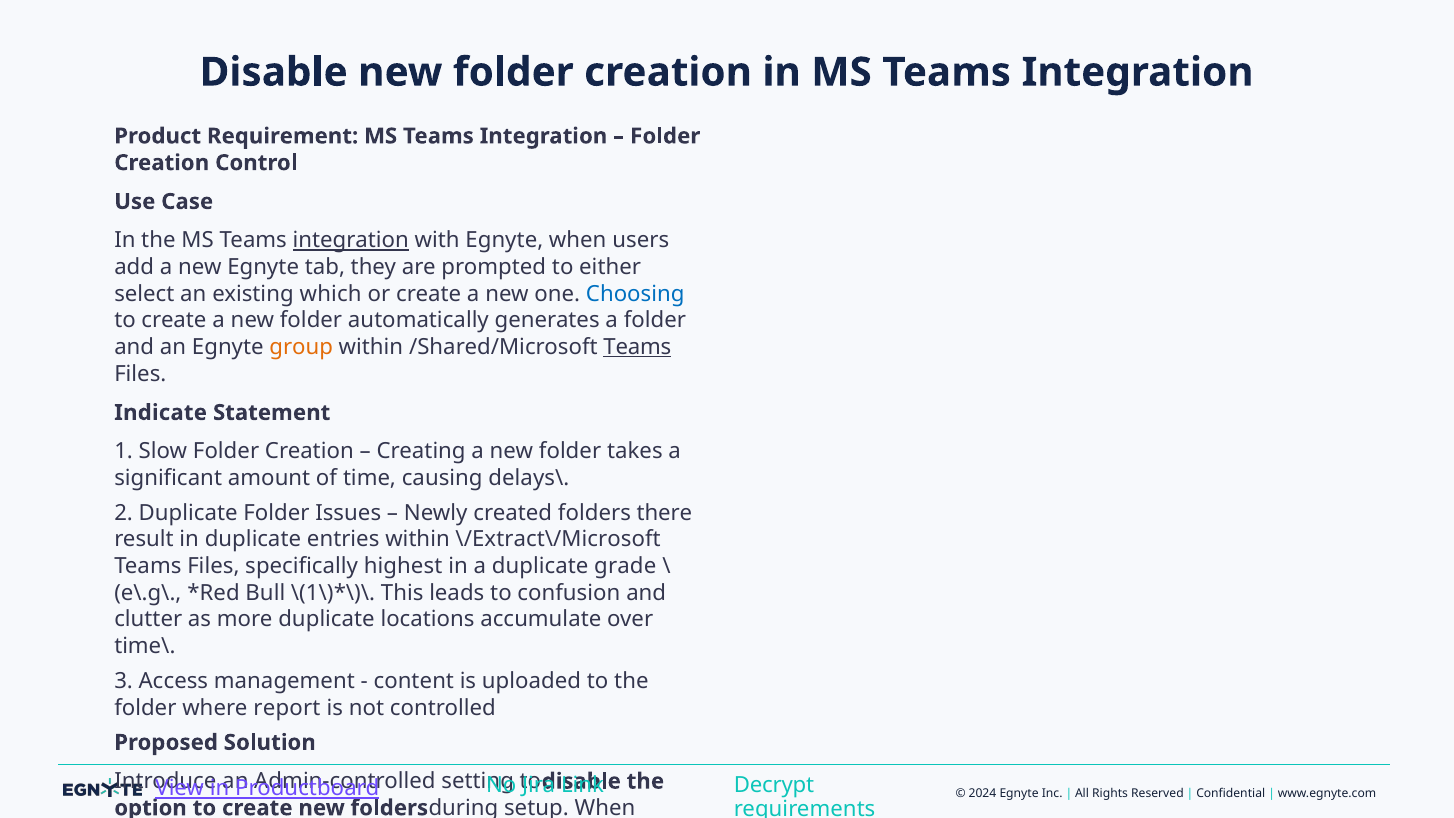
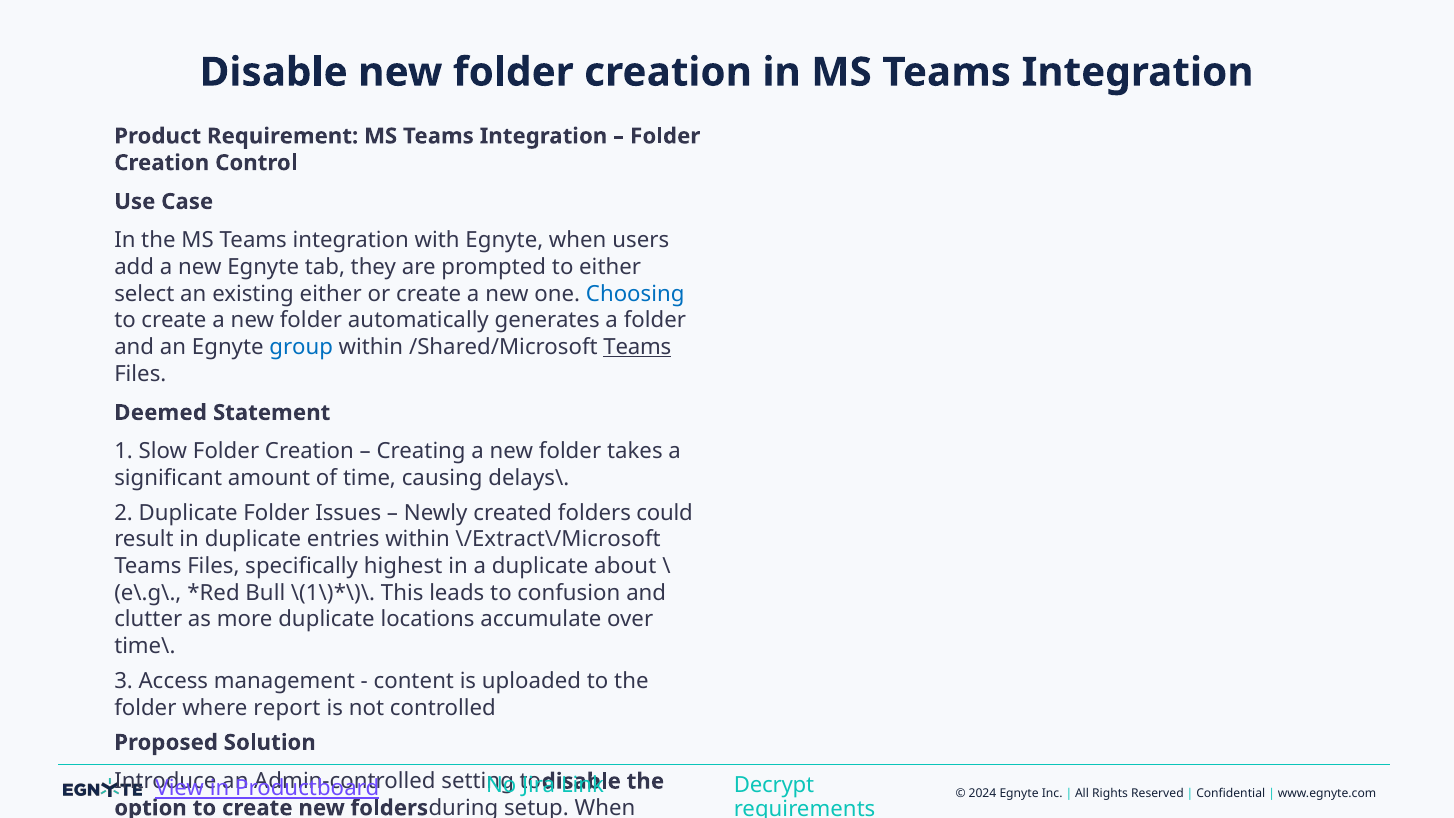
integration at (351, 240) underline: present -> none
existing which: which -> either
group colour: orange -> blue
Indicate: Indicate -> Deemed
there: there -> could
grade: grade -> about
